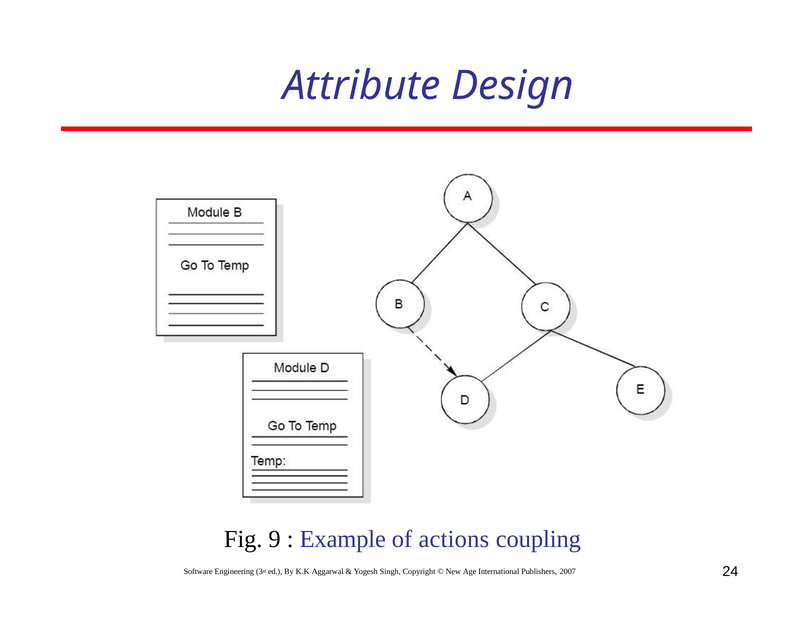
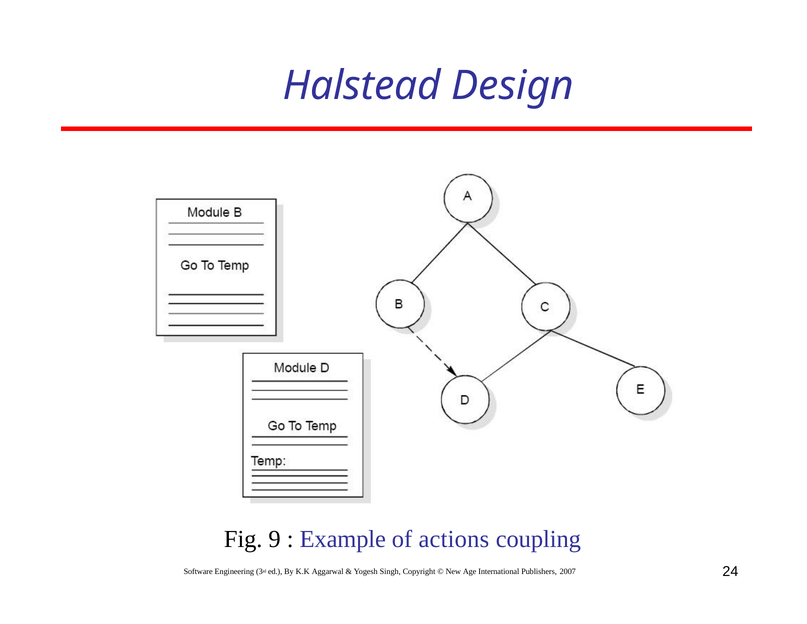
Attribute: Attribute -> Halstead
